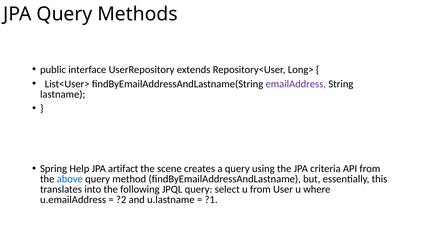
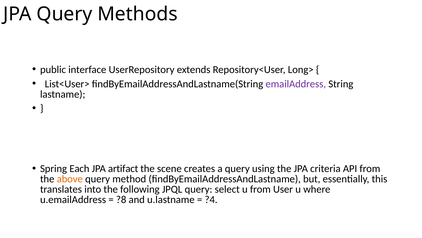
Help: Help -> Each
above colour: blue -> orange
?2: ?2 -> ?8
?1: ?1 -> ?4
